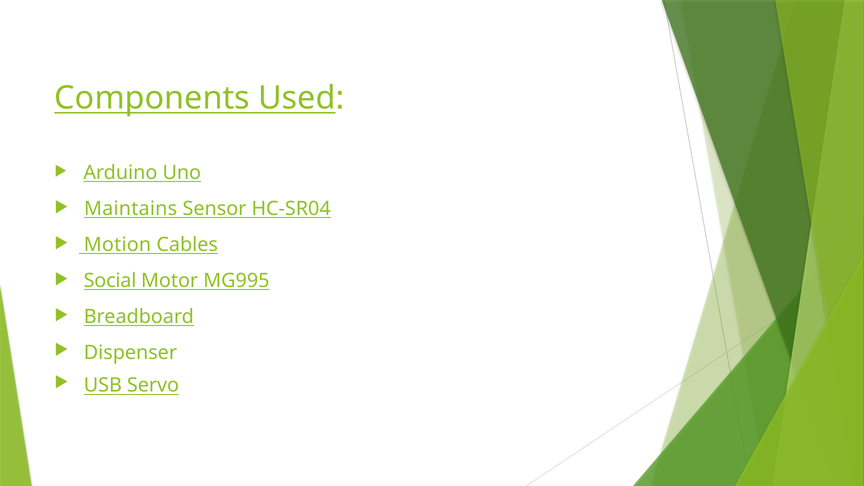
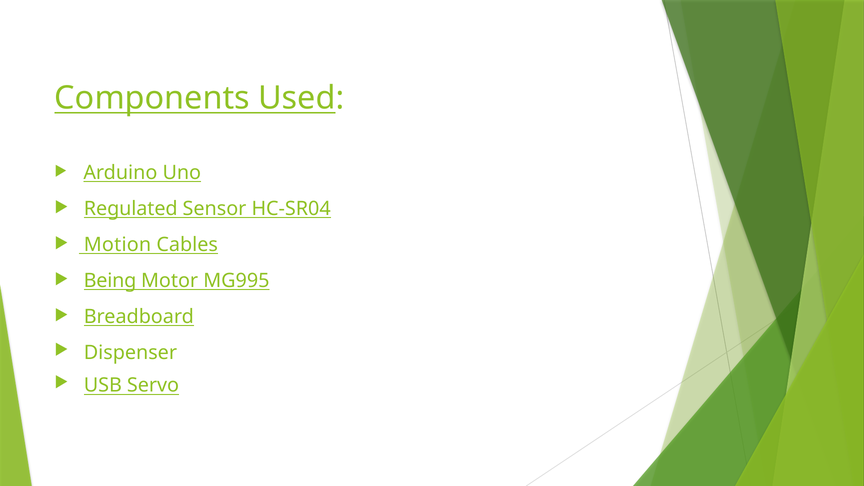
Maintains: Maintains -> Regulated
Social: Social -> Being
